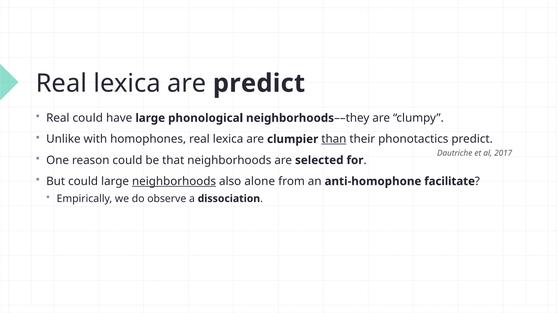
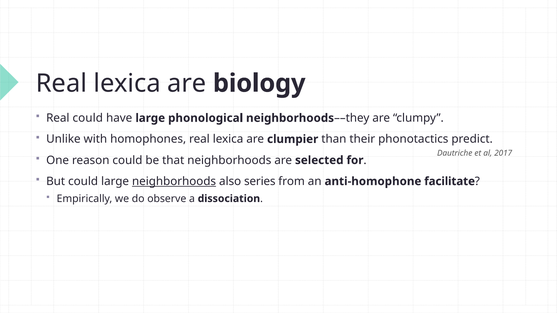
are predict: predict -> biology
than underline: present -> none
alone: alone -> series
